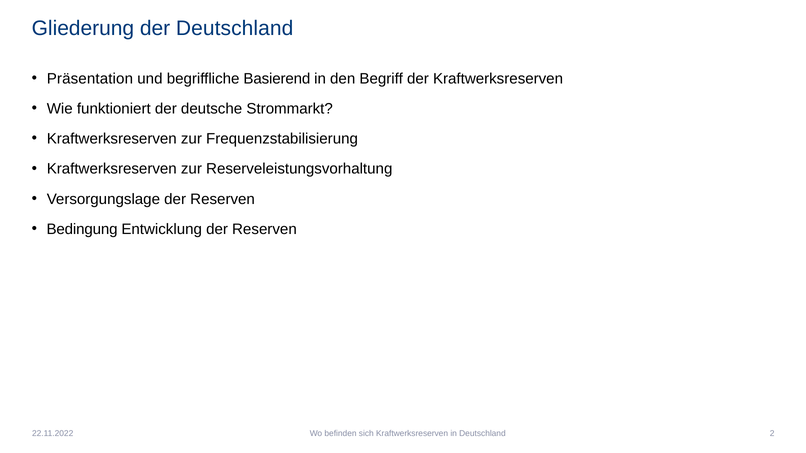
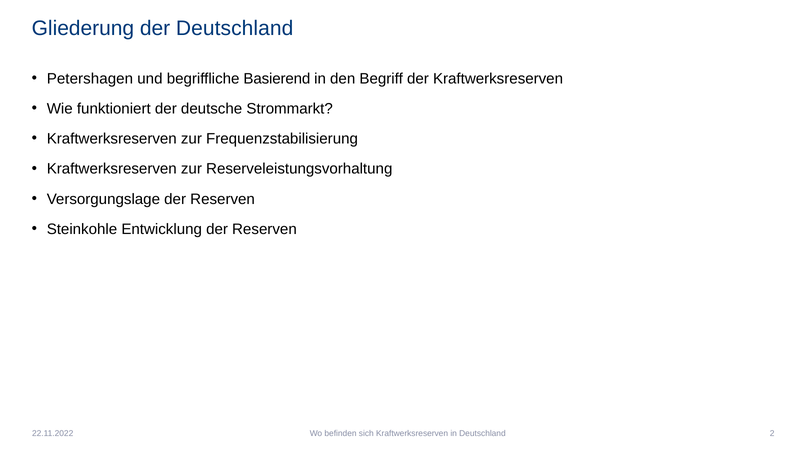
Präsentation: Präsentation -> Petershagen
Bedingung: Bedingung -> Steinkohle
